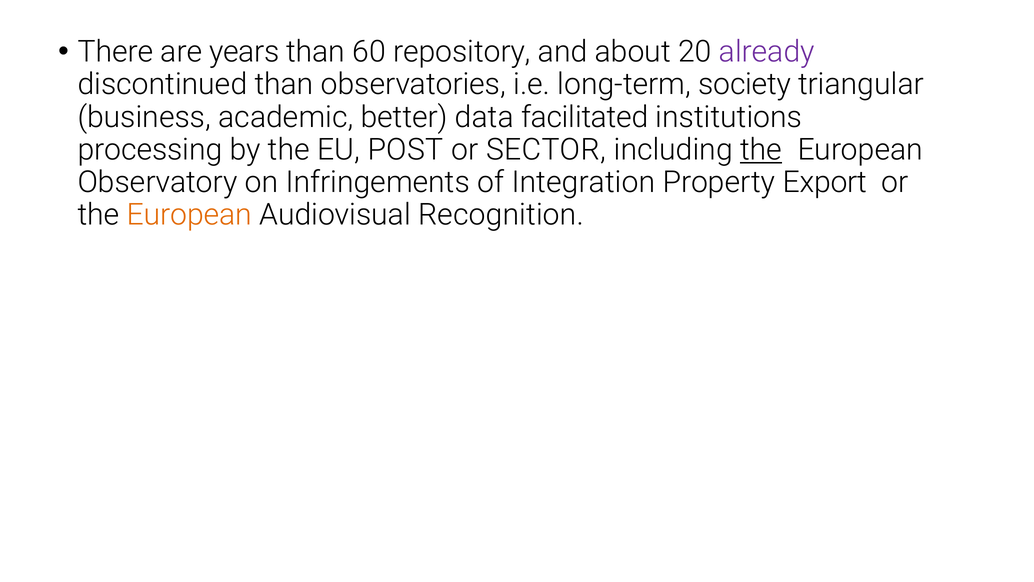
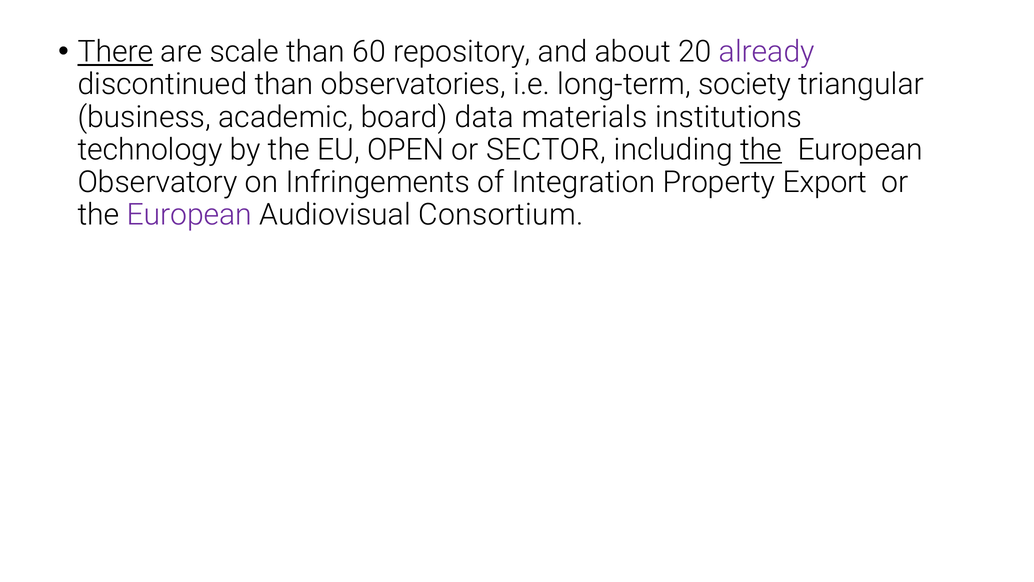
There underline: none -> present
years: years -> scale
better: better -> board
facilitated: facilitated -> materials
processing: processing -> technology
POST: POST -> OPEN
European at (189, 215) colour: orange -> purple
Recognition: Recognition -> Consortium
